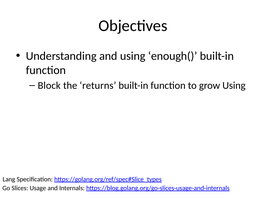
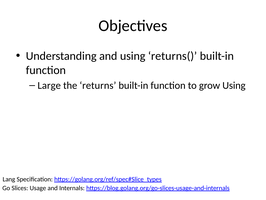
enough(: enough( -> returns(
Block: Block -> Large
